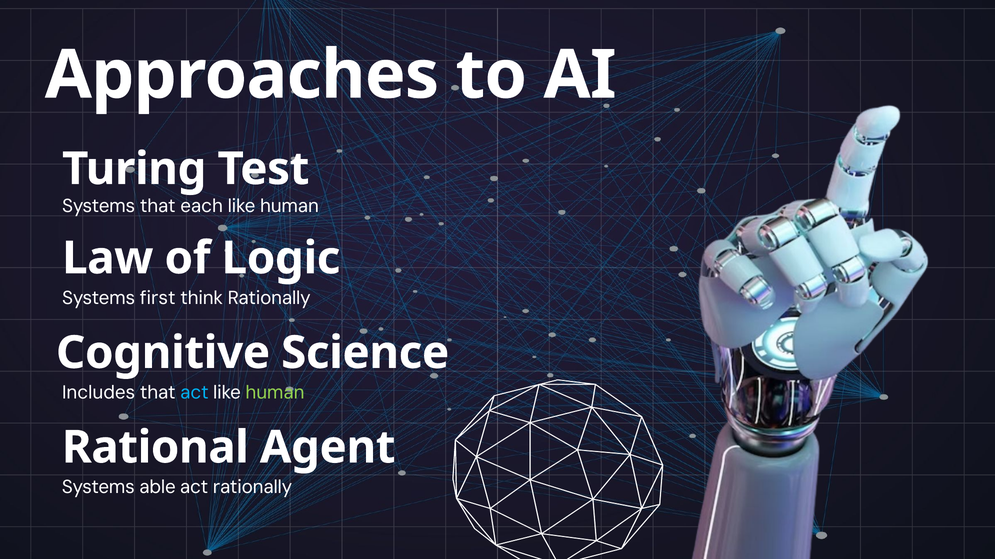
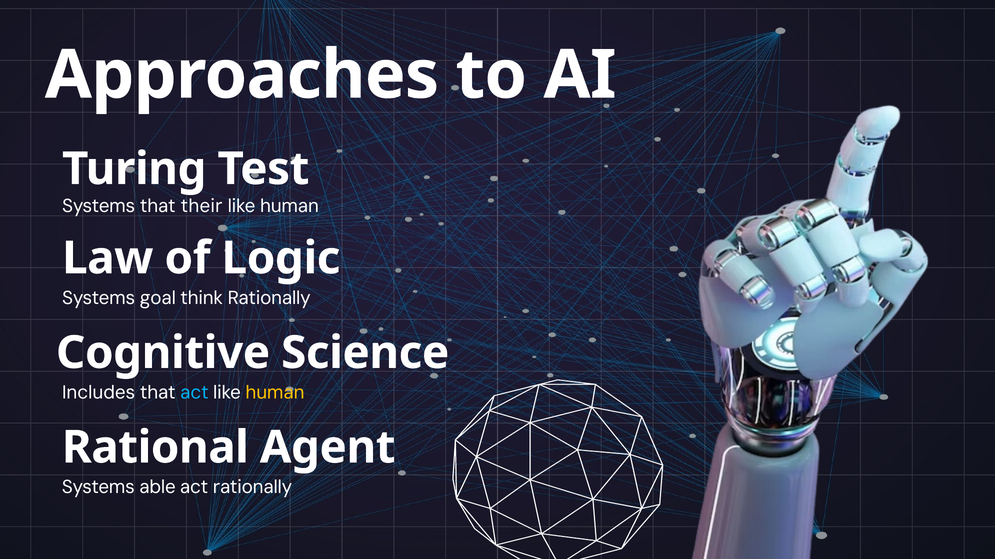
each: each -> their
first: first -> goal
human at (275, 393) colour: light green -> yellow
